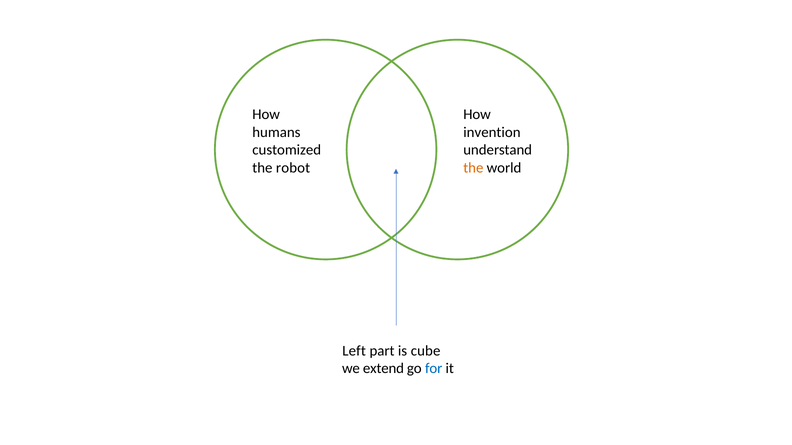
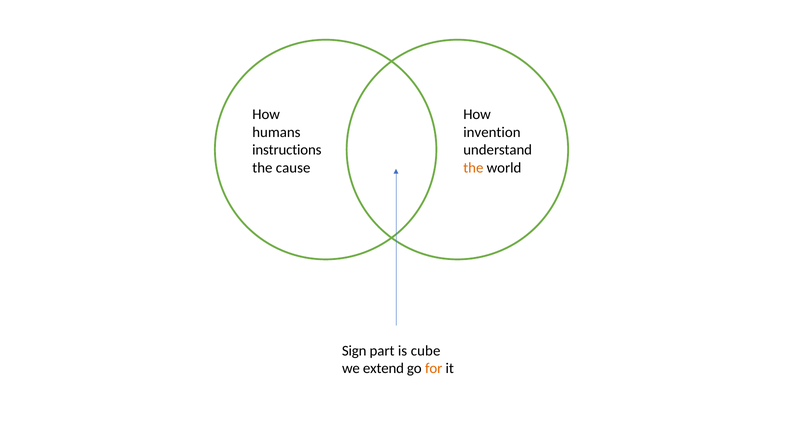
customized: customized -> instructions
robot: robot -> cause
Left: Left -> Sign
for colour: blue -> orange
